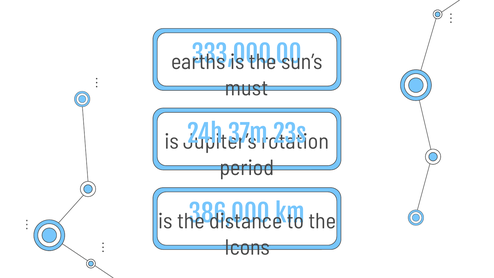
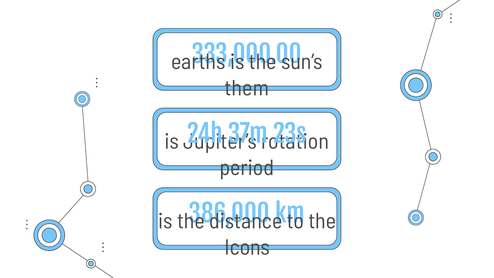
must: must -> them
